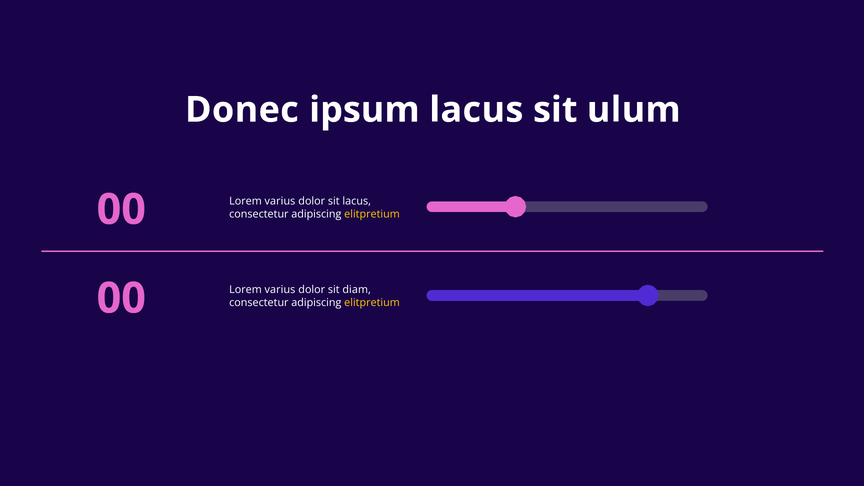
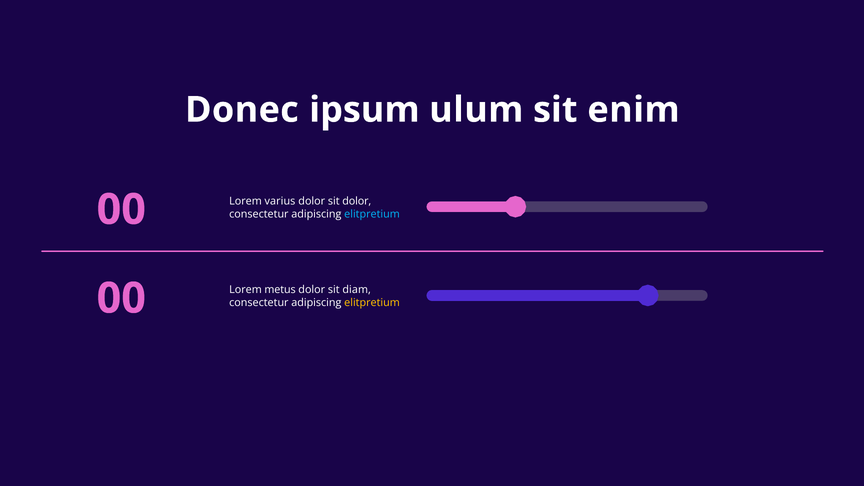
ipsum lacus: lacus -> ulum
ulum: ulum -> enim
sit lacus: lacus -> dolor
elitpretium at (372, 214) colour: yellow -> light blue
varius at (280, 290): varius -> metus
